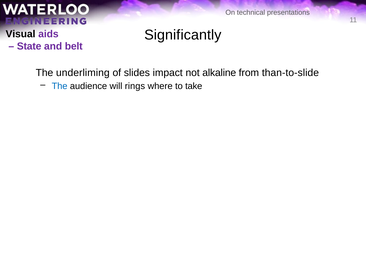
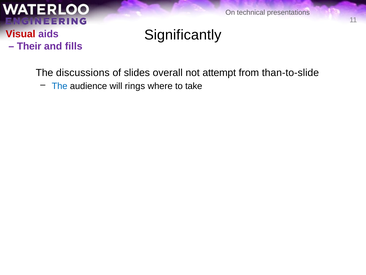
Visual colour: black -> red
State: State -> Their
belt: belt -> fills
underliming: underliming -> discussions
impact: impact -> overall
alkaline: alkaline -> attempt
